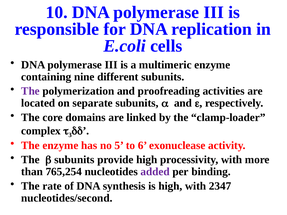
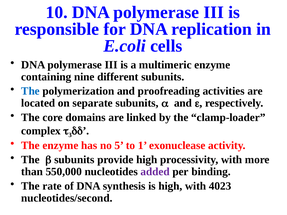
The at (30, 91) colour: purple -> blue
6: 6 -> 1
765,254: 765,254 -> 550,000
2347: 2347 -> 4023
